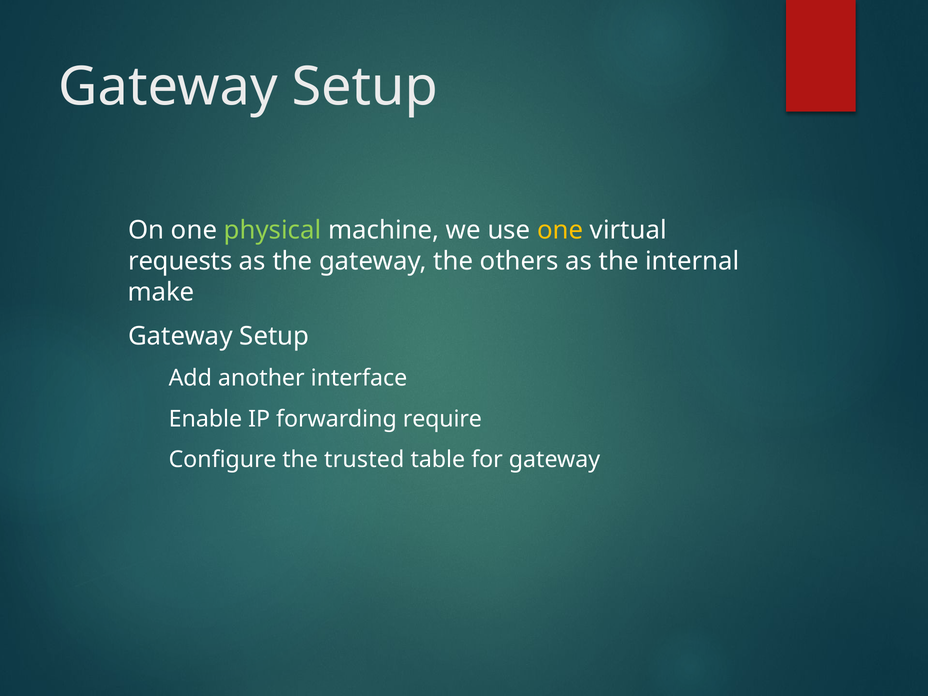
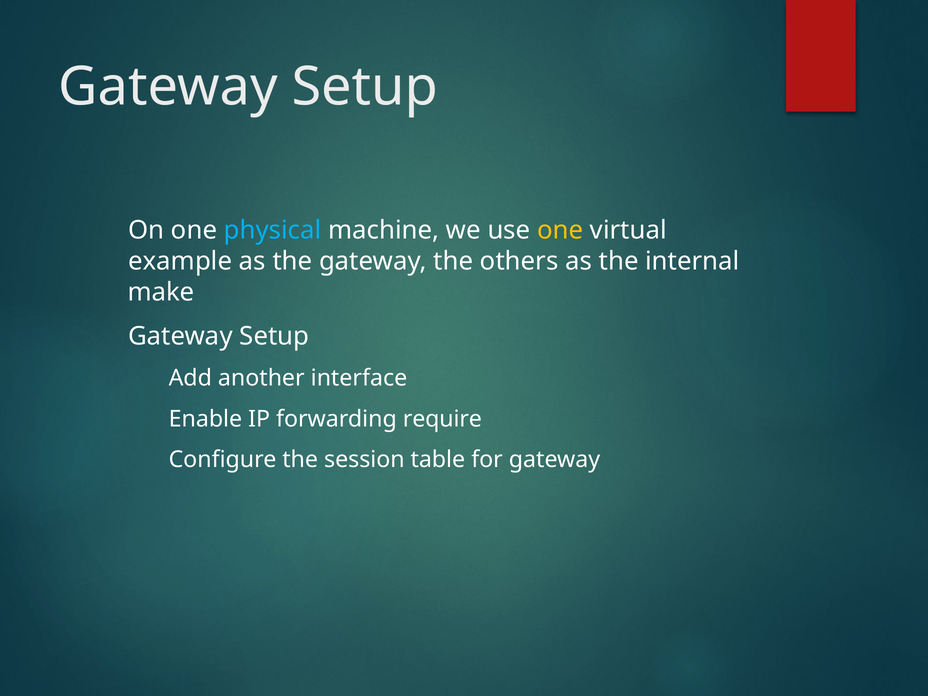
physical colour: light green -> light blue
requests: requests -> example
trusted: trusted -> session
